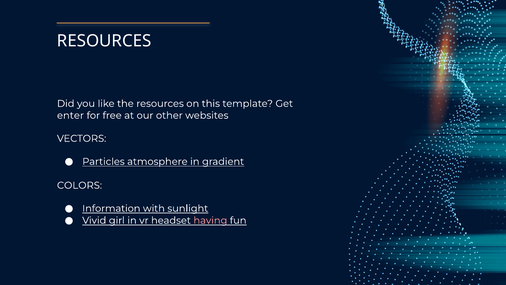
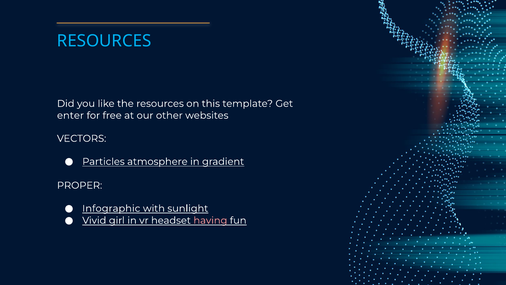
RESOURCES at (104, 41) colour: white -> light blue
COLORS: COLORS -> PROPER
Information: Information -> Infographic
